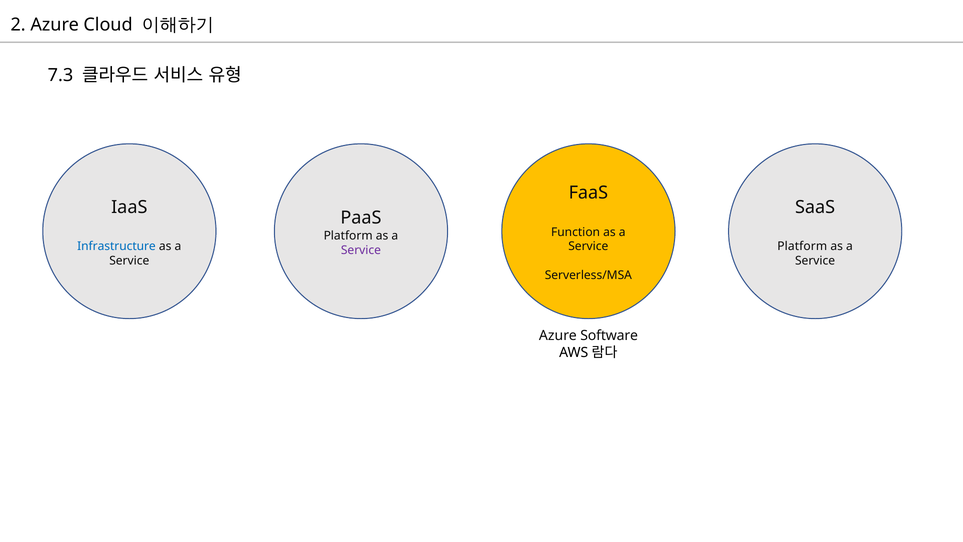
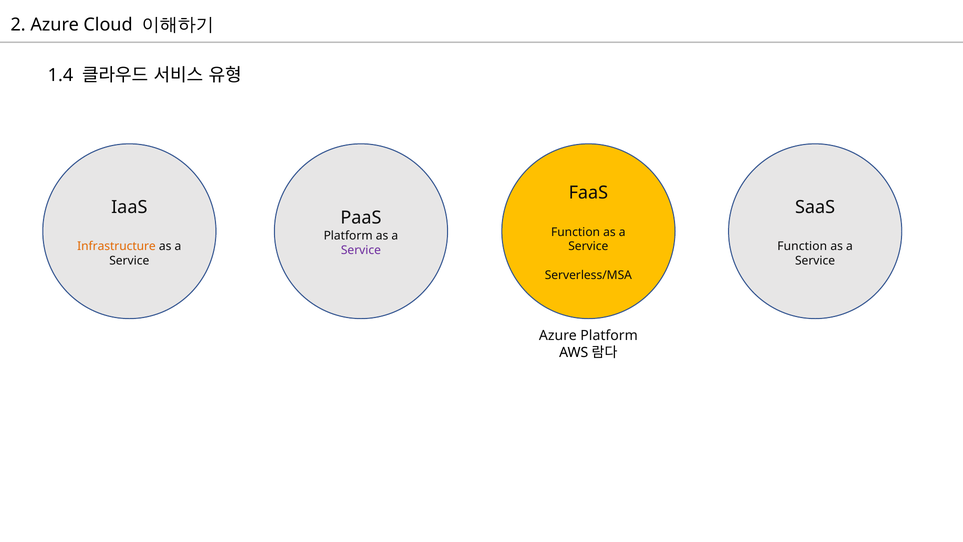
7.3: 7.3 -> 1.4
Infrastructure colour: blue -> orange
Platform at (802, 246): Platform -> Function
Azure Software: Software -> Platform
